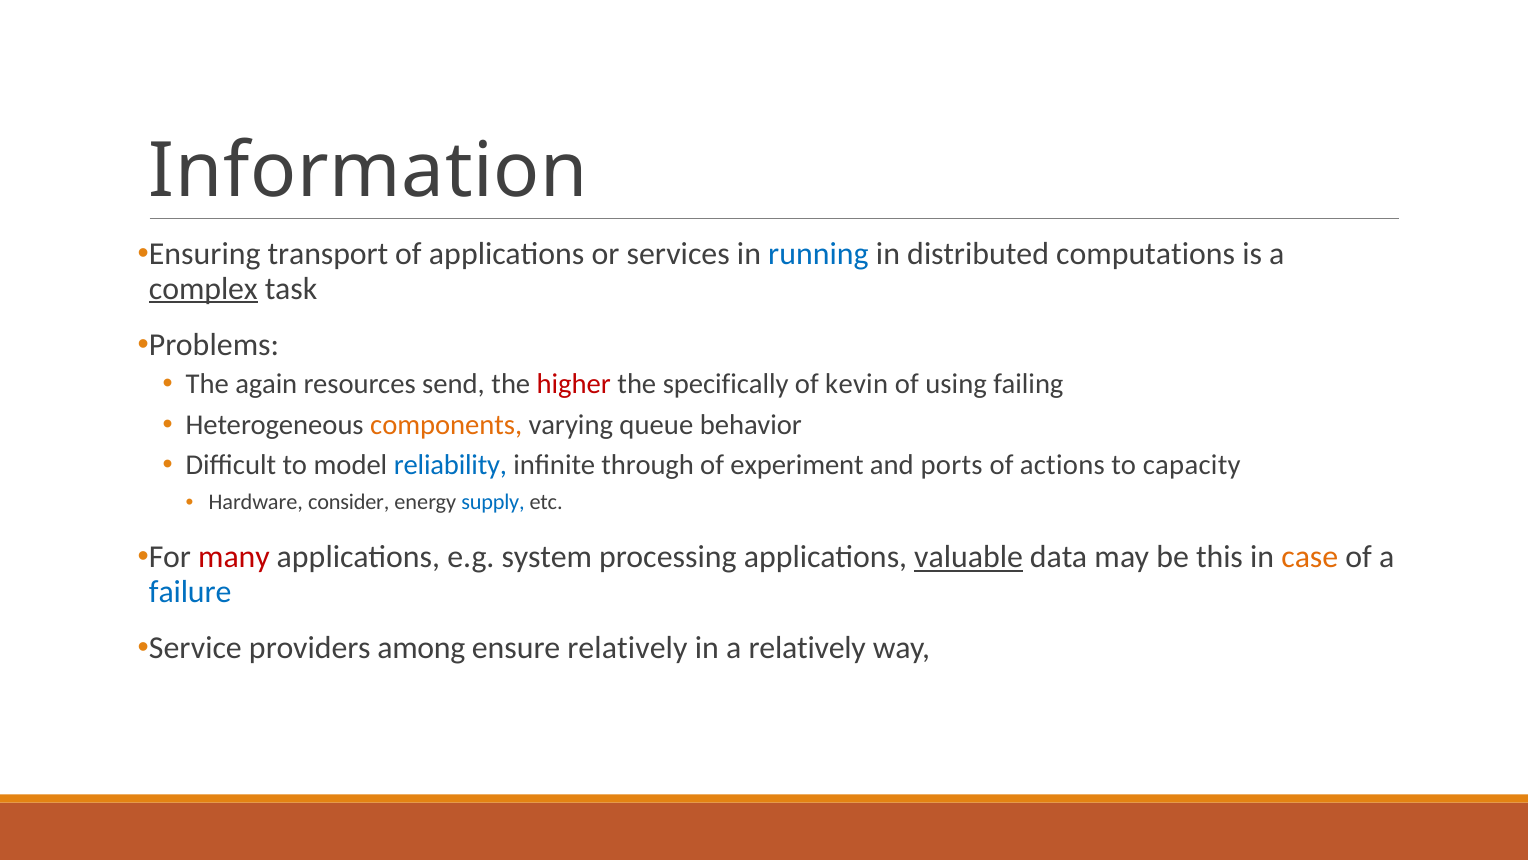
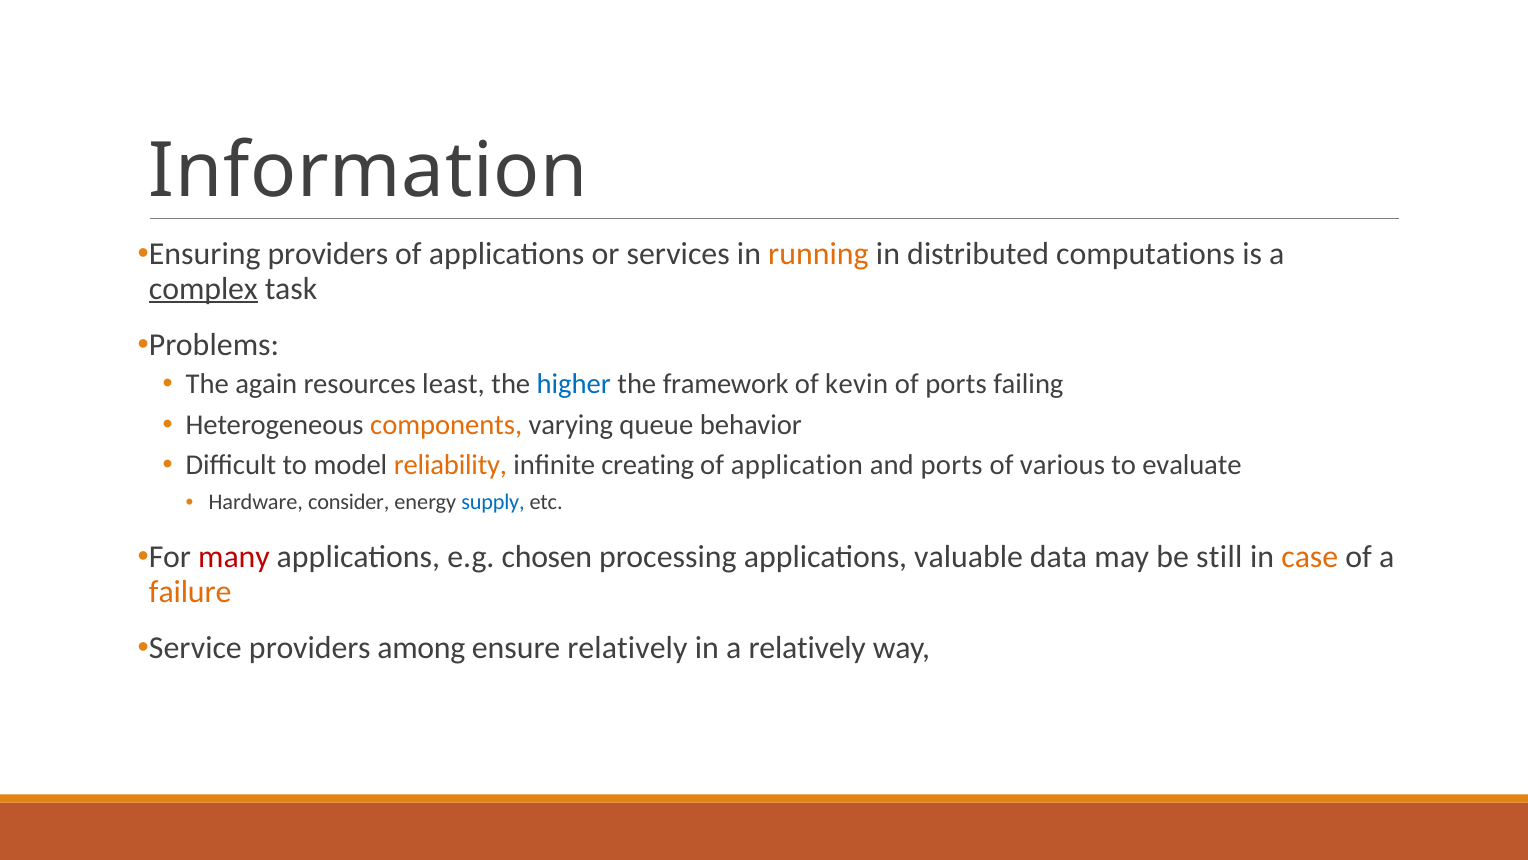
Ensuring transport: transport -> providers
running colour: blue -> orange
send: send -> least
higher colour: red -> blue
specifically: specifically -> framework
of using: using -> ports
reliability colour: blue -> orange
through: through -> creating
experiment: experiment -> application
actions: actions -> various
capacity: capacity -> evaluate
system: system -> chosen
valuable underline: present -> none
this: this -> still
failure colour: blue -> orange
